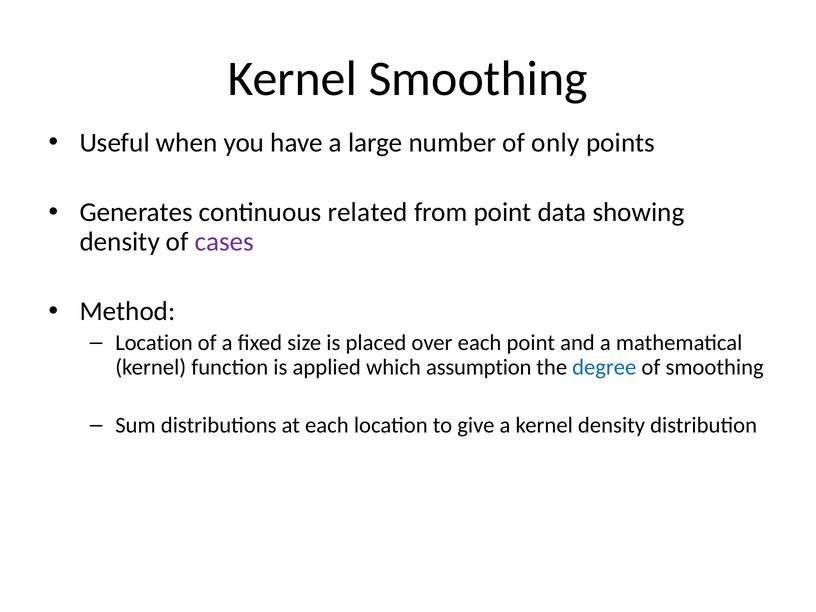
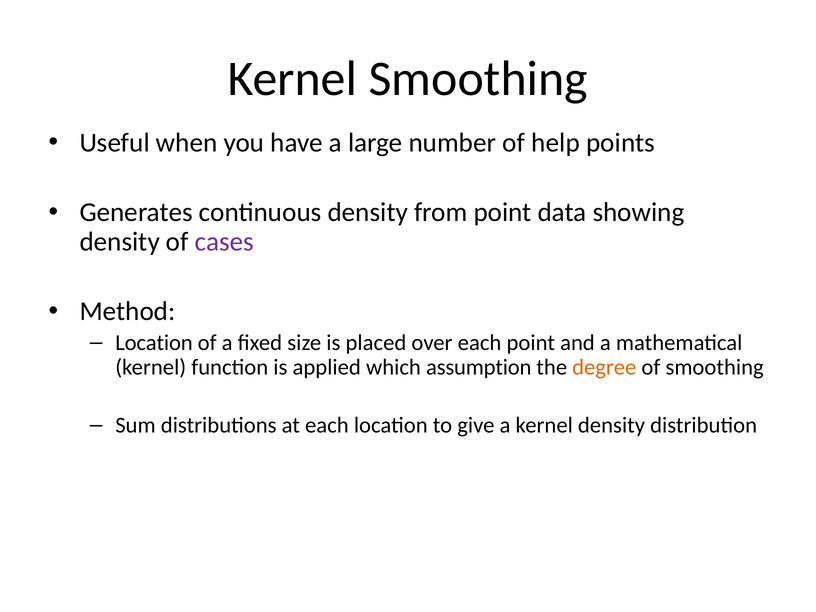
only: only -> help
continuous related: related -> density
degree colour: blue -> orange
